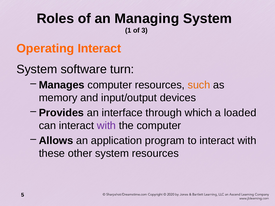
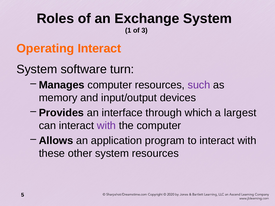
Managing: Managing -> Exchange
such colour: orange -> purple
loaded: loaded -> largest
